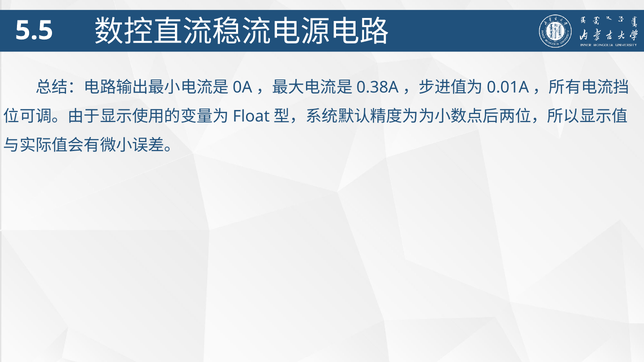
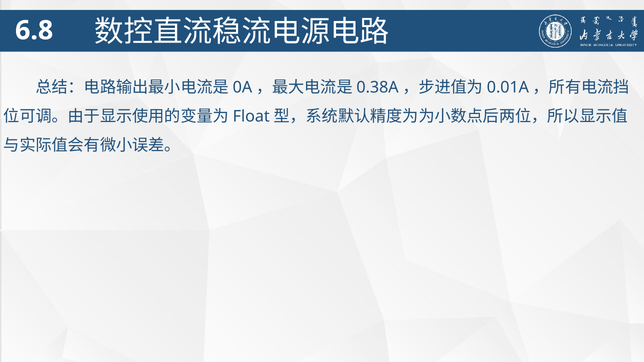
5.5: 5.5 -> 6.8
